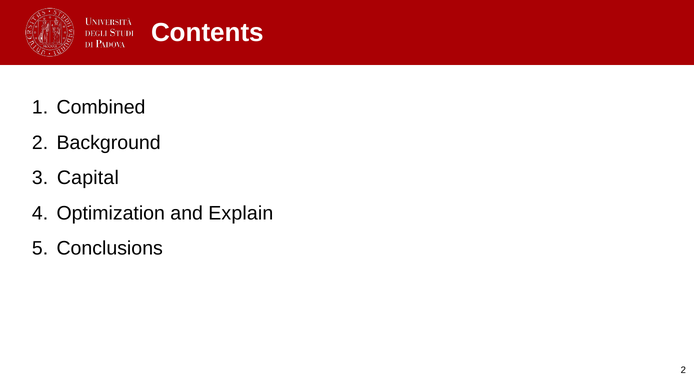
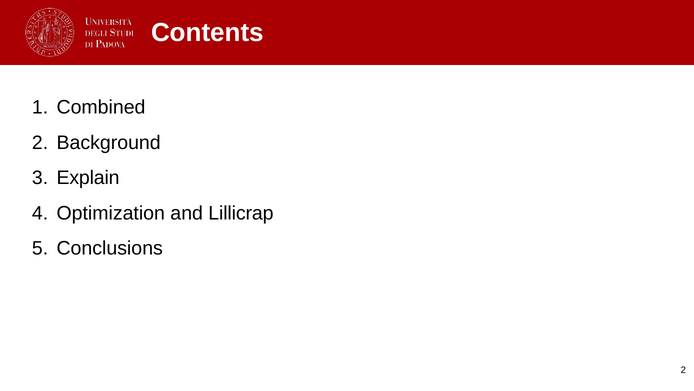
Capital: Capital -> Explain
Explain: Explain -> Lillicrap
